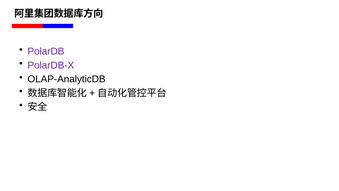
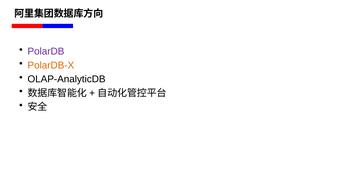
PolarDB-X colour: purple -> orange
